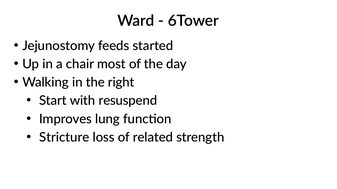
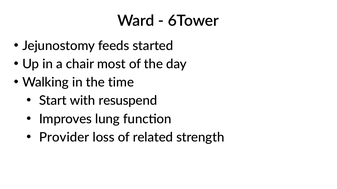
right: right -> time
Stricture: Stricture -> Provider
